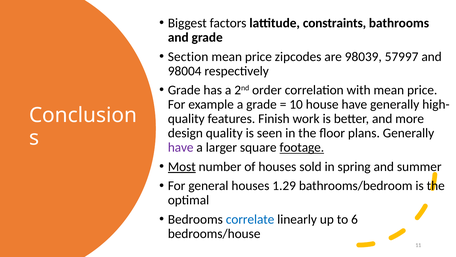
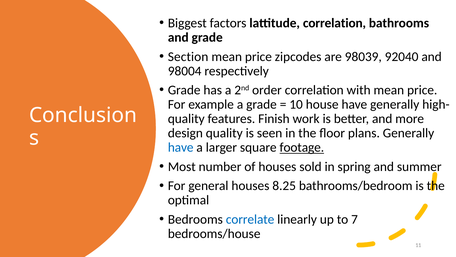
lattitude constraints: constraints -> correlation
57997: 57997 -> 92040
have at (181, 147) colour: purple -> blue
Most underline: present -> none
1.29: 1.29 -> 8.25
6: 6 -> 7
